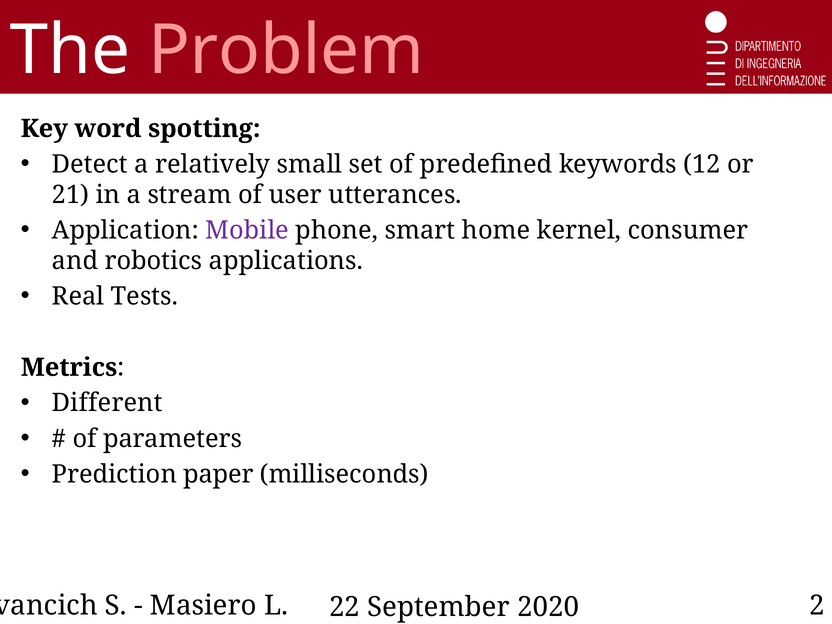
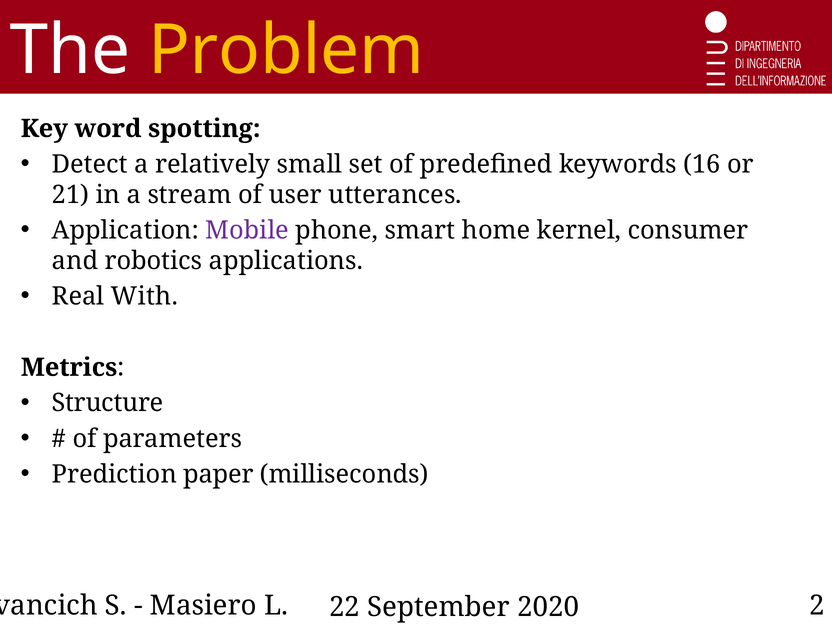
Problem colour: pink -> yellow
12: 12 -> 16
Tests: Tests -> With
Different: Different -> Structure
